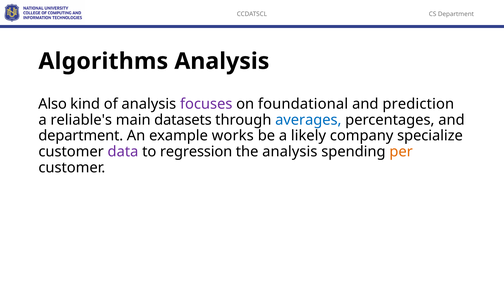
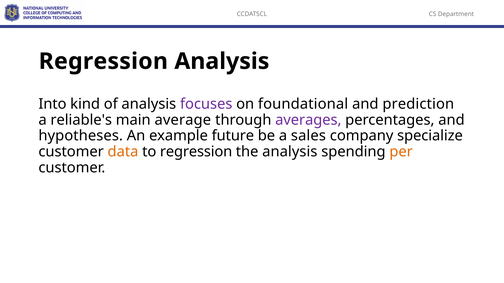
Algorithms at (103, 61): Algorithms -> Regression
Also: Also -> Into
datasets: datasets -> average
averages colour: blue -> purple
department at (81, 136): department -> hypotheses
works: works -> future
likely: likely -> sales
data colour: purple -> orange
